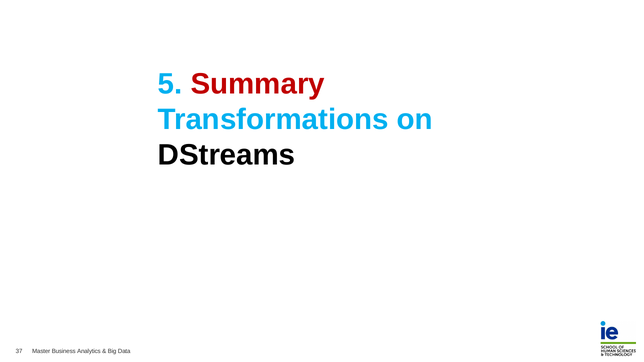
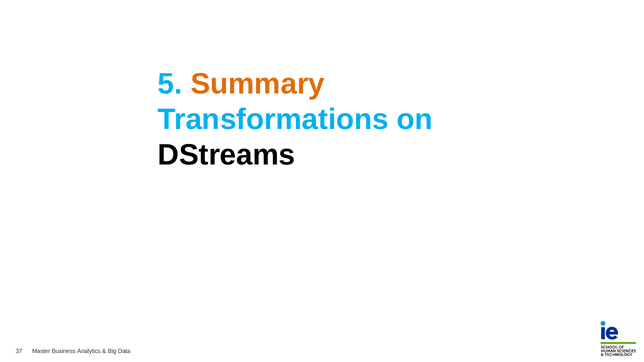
Summary colour: red -> orange
